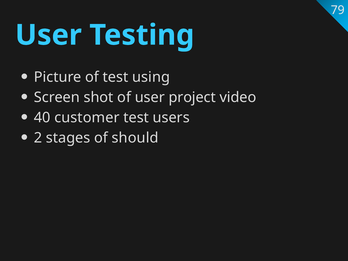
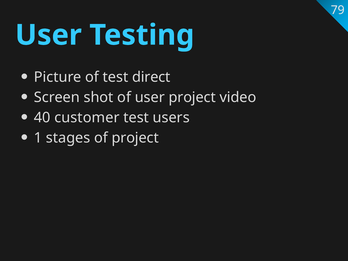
using: using -> direct
2: 2 -> 1
of should: should -> project
